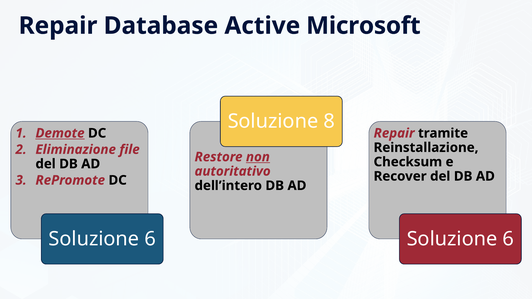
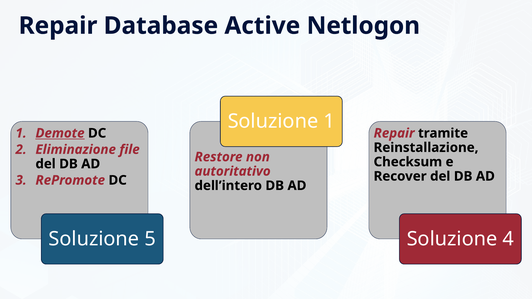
Microsoft: Microsoft -> Netlogon
Soluzione 8: 8 -> 1
non underline: present -> none
6 at (150, 239): 6 -> 5
6 at (508, 239): 6 -> 4
